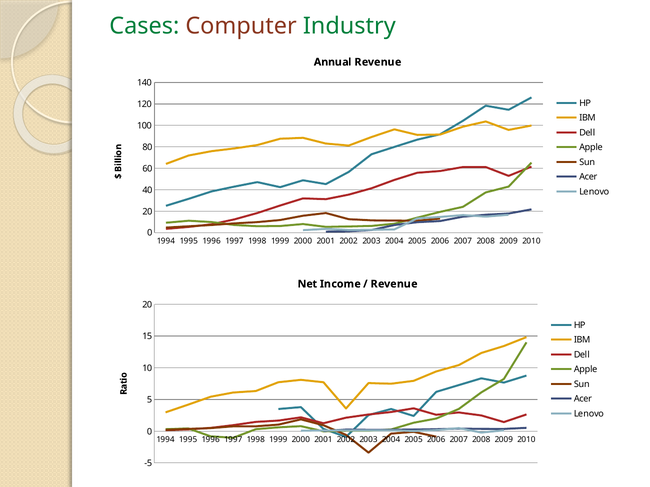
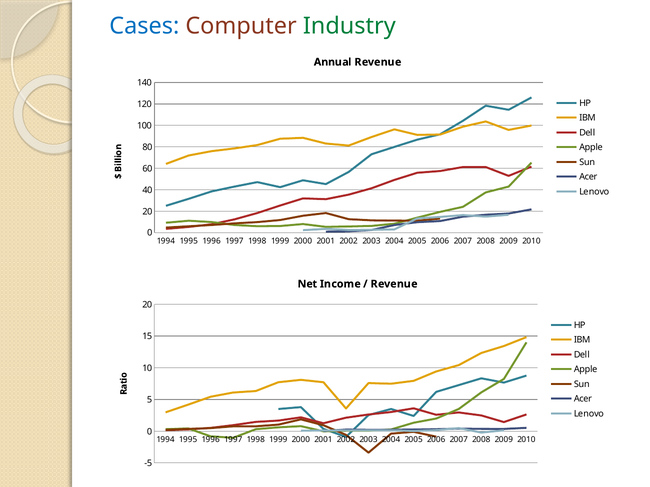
Cases colour: green -> blue
